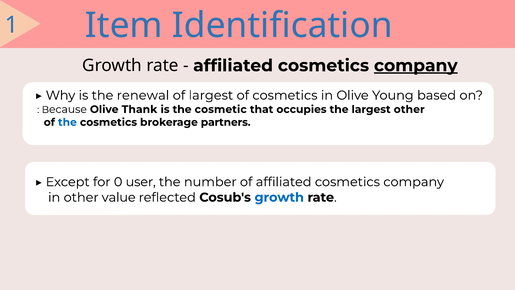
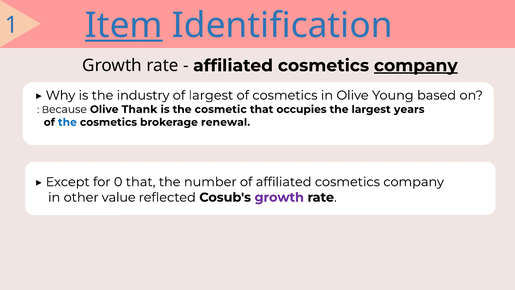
Item underline: none -> present
renewal: renewal -> industry
largest other: other -> years
partners: partners -> renewal
0 user: user -> that
growth at (279, 197) colour: blue -> purple
